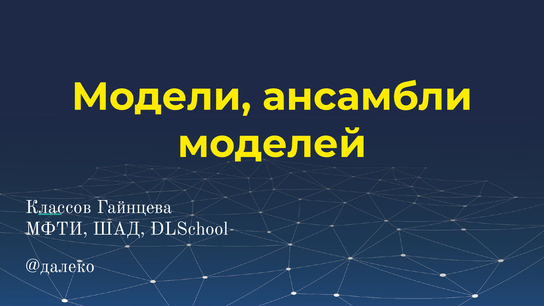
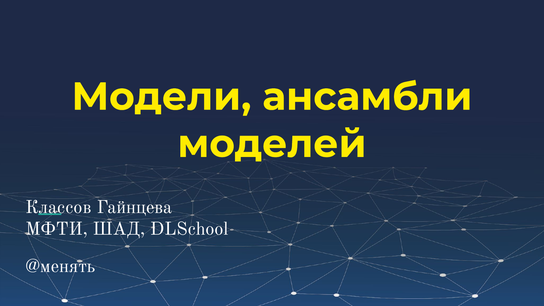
@далеко: @далеко -> @менять
